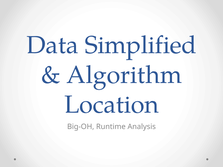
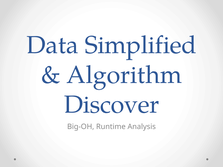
Location: Location -> Discover
